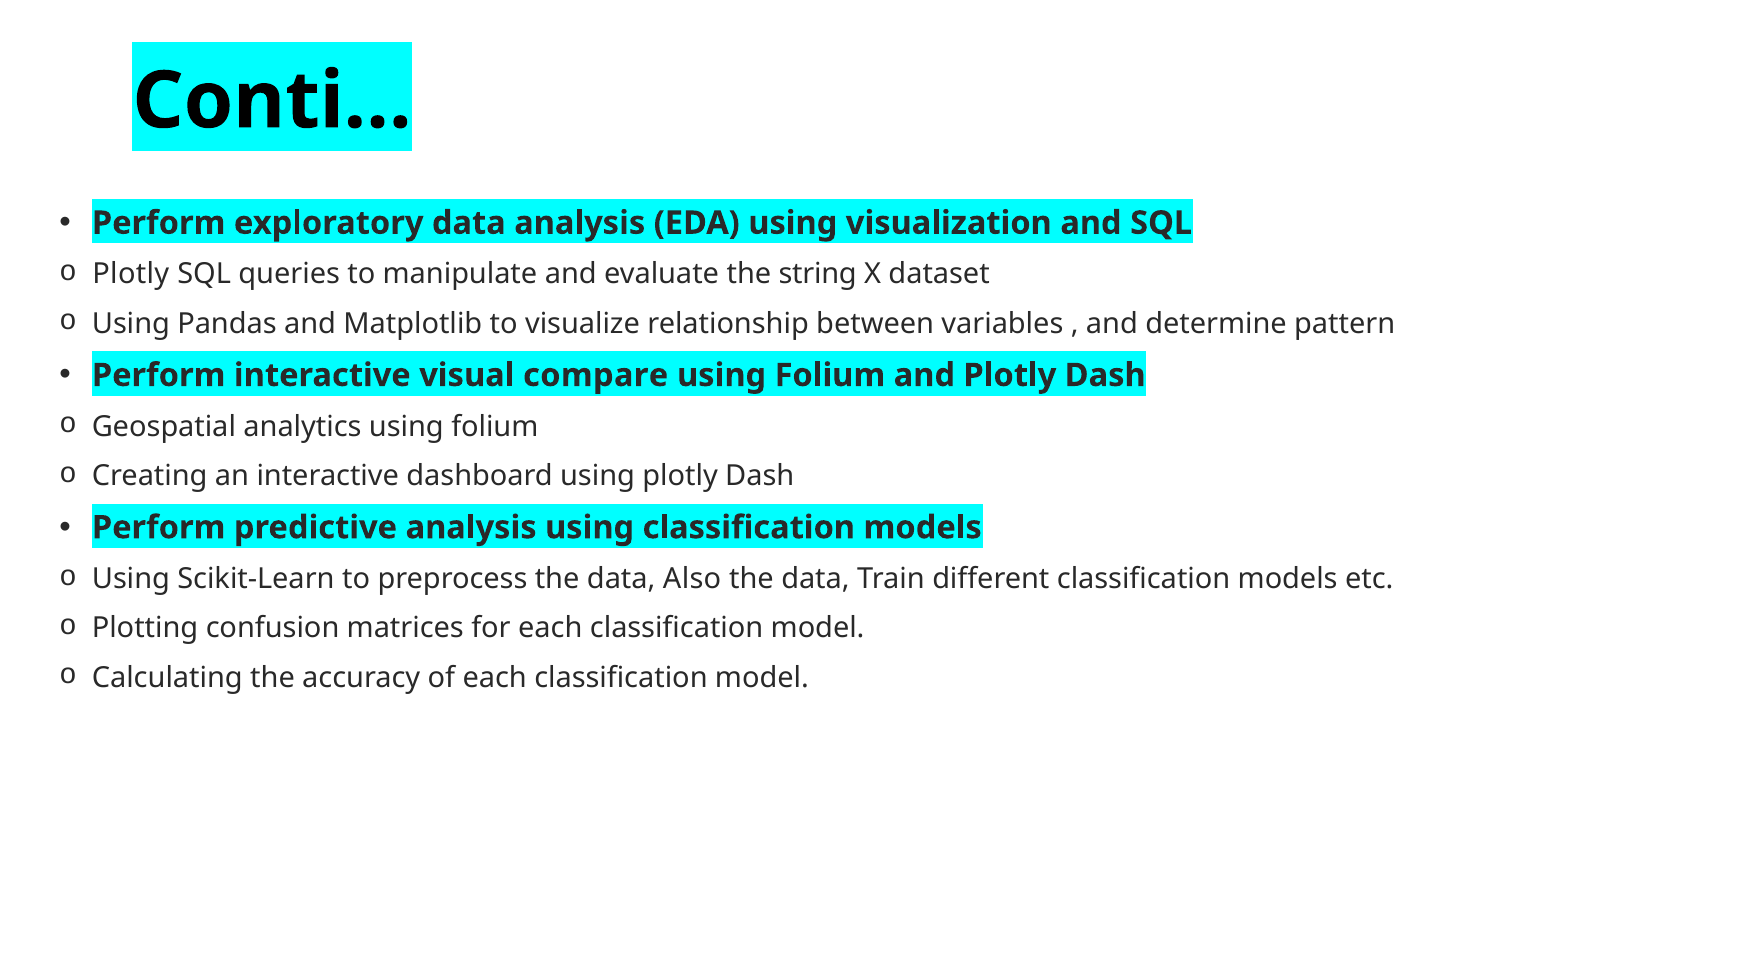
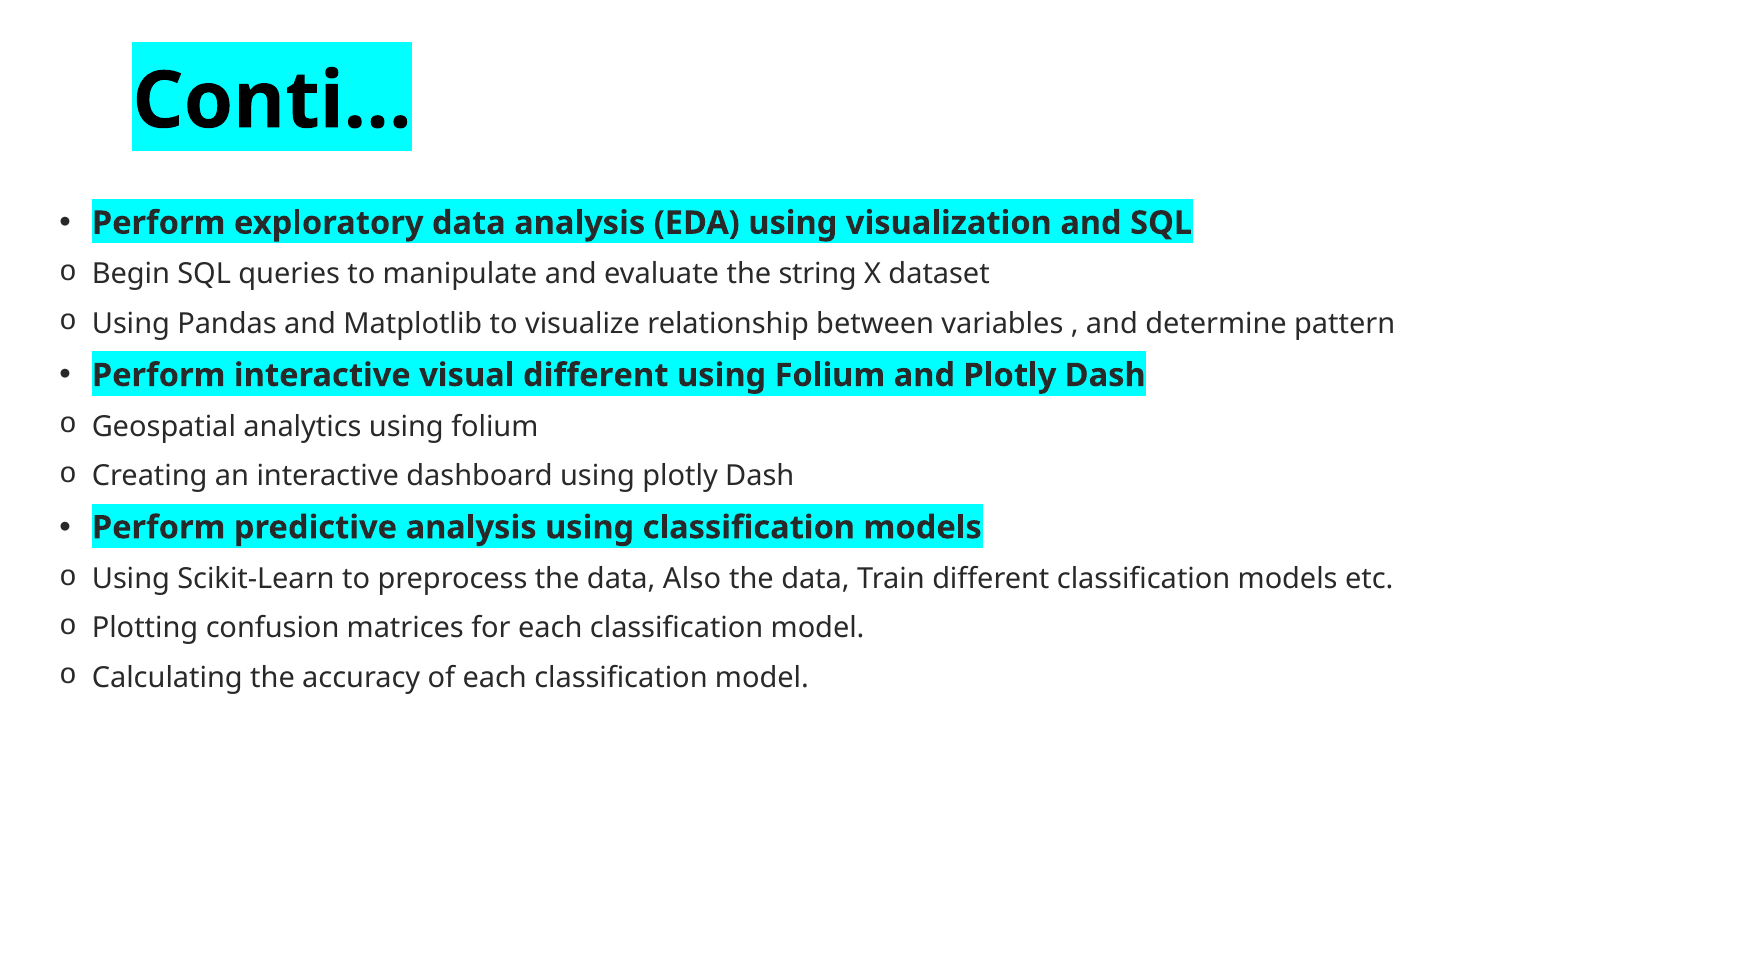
Plotly at (131, 274): Plotly -> Begin
visual compare: compare -> different
